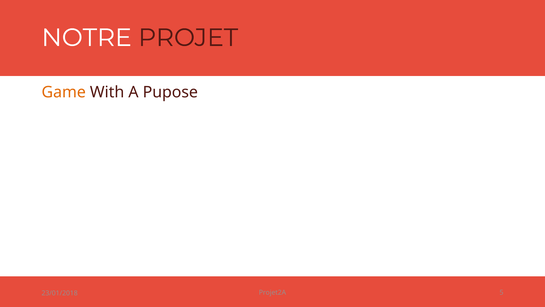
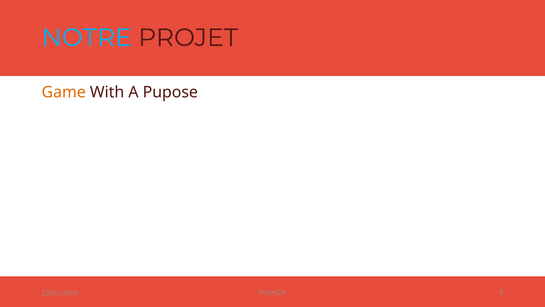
NOTRE colour: white -> light blue
